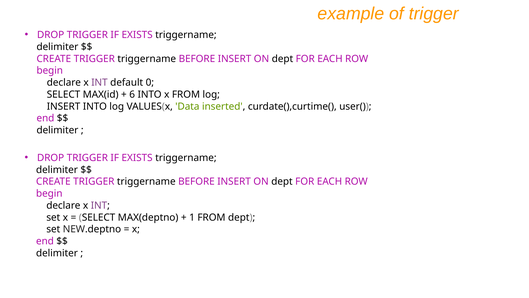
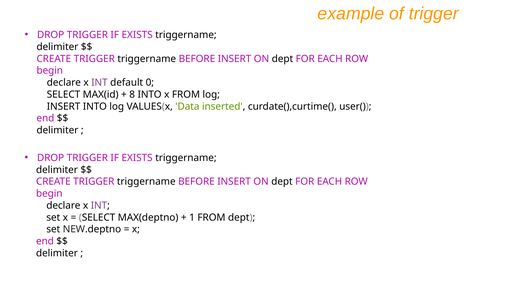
6: 6 -> 8
